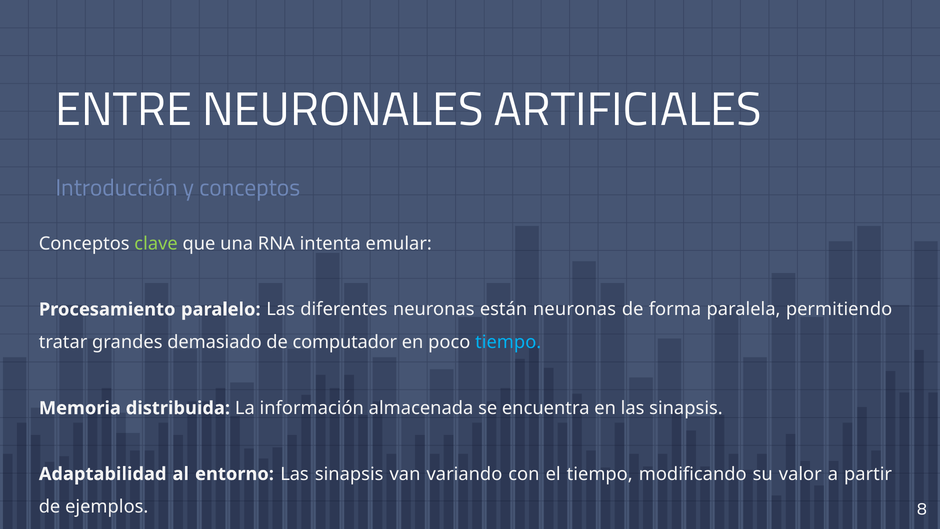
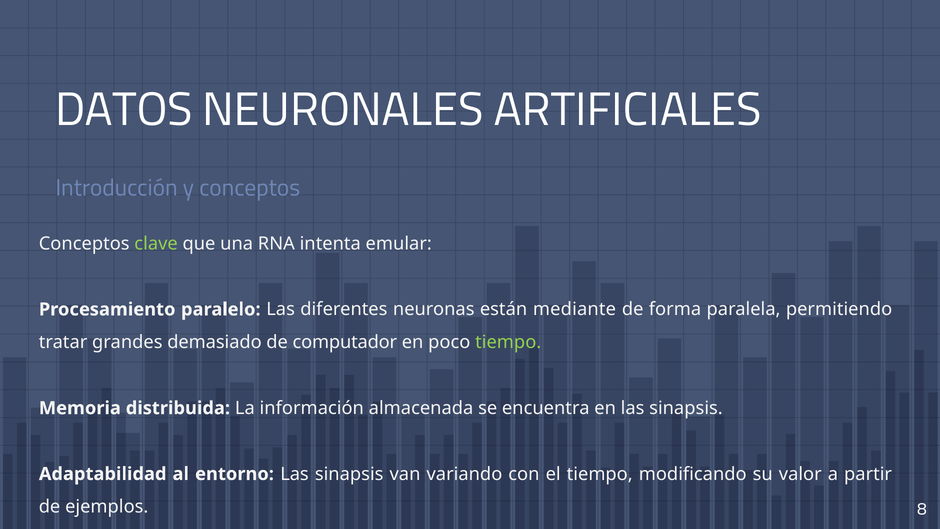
ENTRE: ENTRE -> DATOS
están neuronas: neuronas -> mediante
tiempo at (508, 342) colour: light blue -> light green
